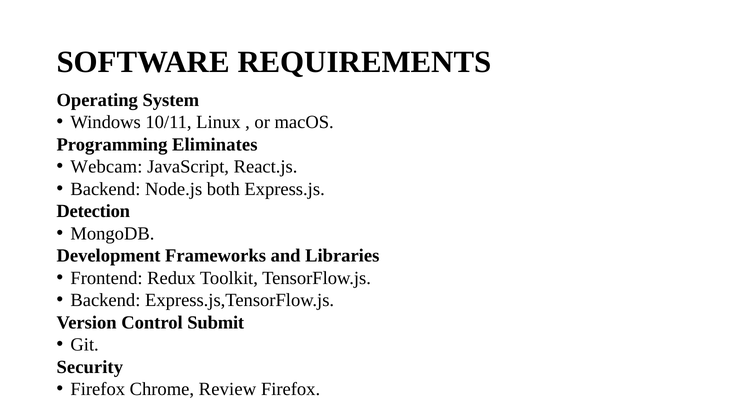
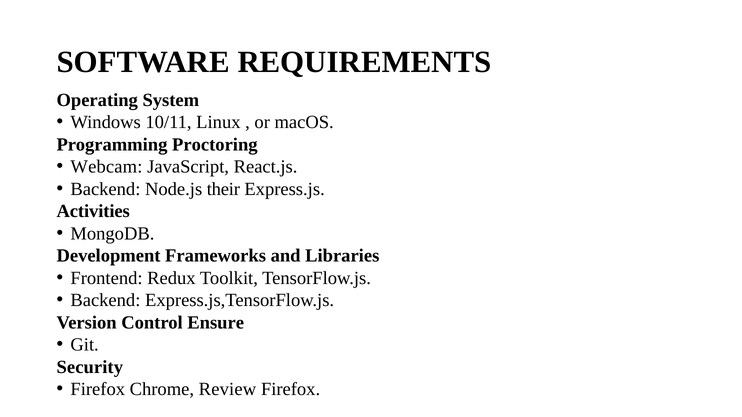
Eliminates: Eliminates -> Proctoring
both: both -> their
Detection: Detection -> Activities
Submit: Submit -> Ensure
